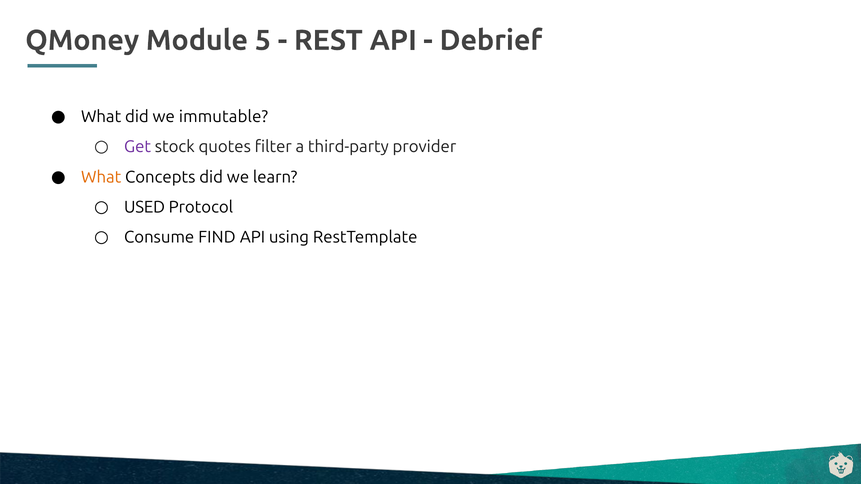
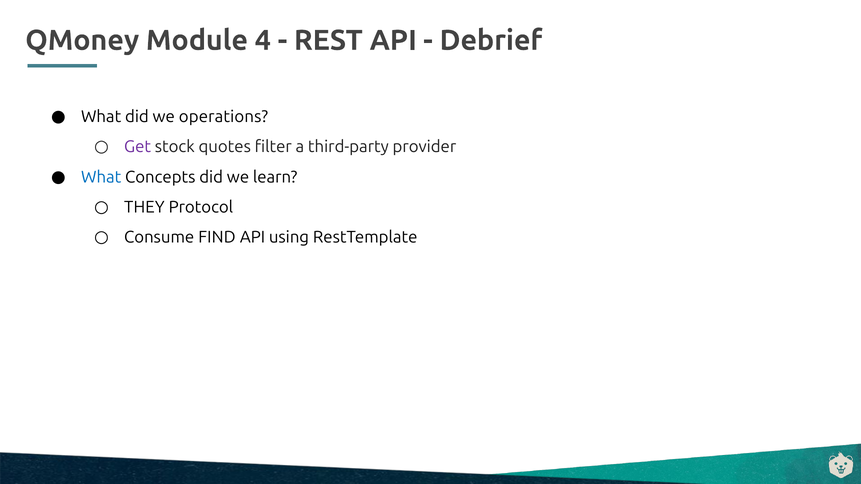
5: 5 -> 4
immutable: immutable -> operations
What at (101, 177) colour: orange -> blue
USED: USED -> THEY
